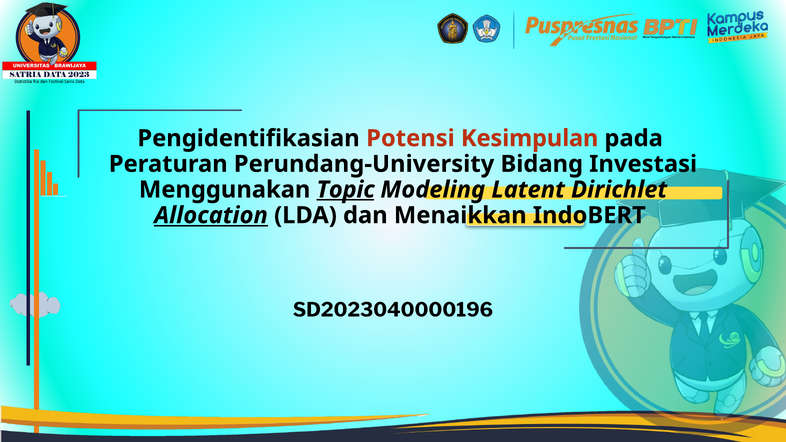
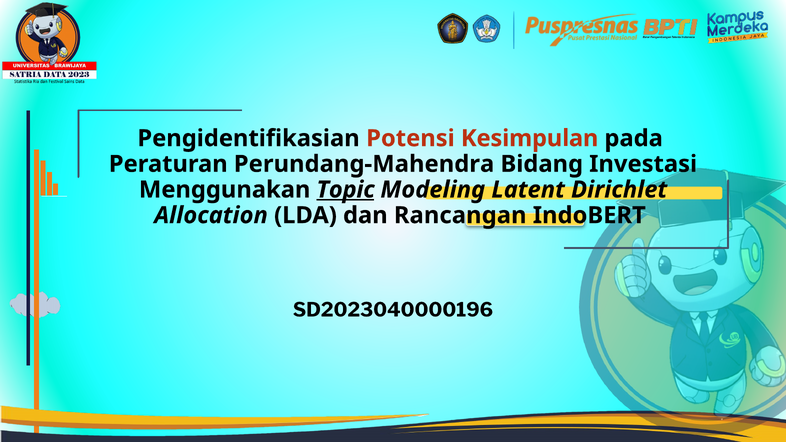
Perundang-University: Perundang-University -> Perundang-Mahendra
Allocation underline: present -> none
Menaikkan: Menaikkan -> Rancangan
